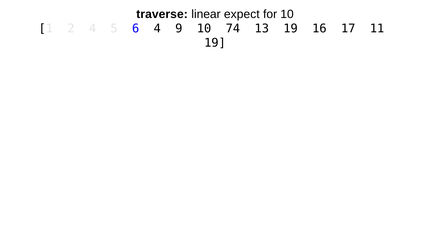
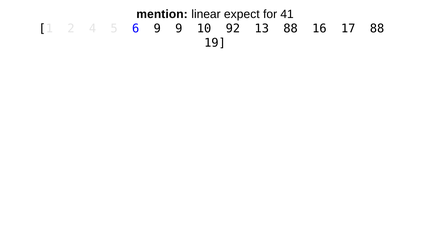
traverse: traverse -> mention
for 10: 10 -> 41
6 4: 4 -> 9
74: 74 -> 92
13 19: 19 -> 88
17 11: 11 -> 88
